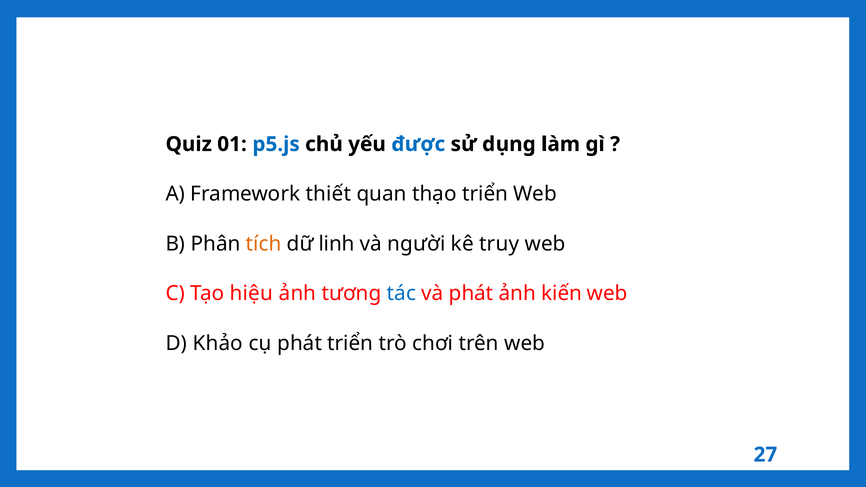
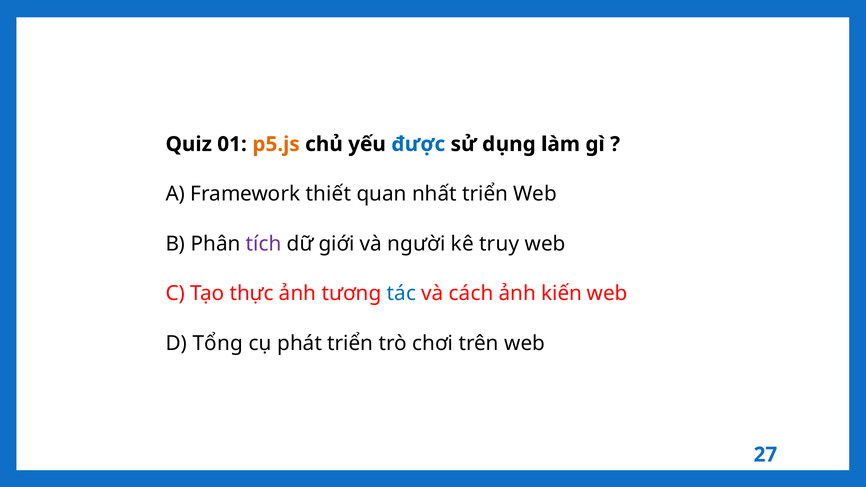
p5.js colour: blue -> orange
thạo: thạo -> nhất
tích colour: orange -> purple
linh: linh -> giới
hiệu: hiệu -> thực
và phát: phát -> cách
Khảo: Khảo -> Tổng
